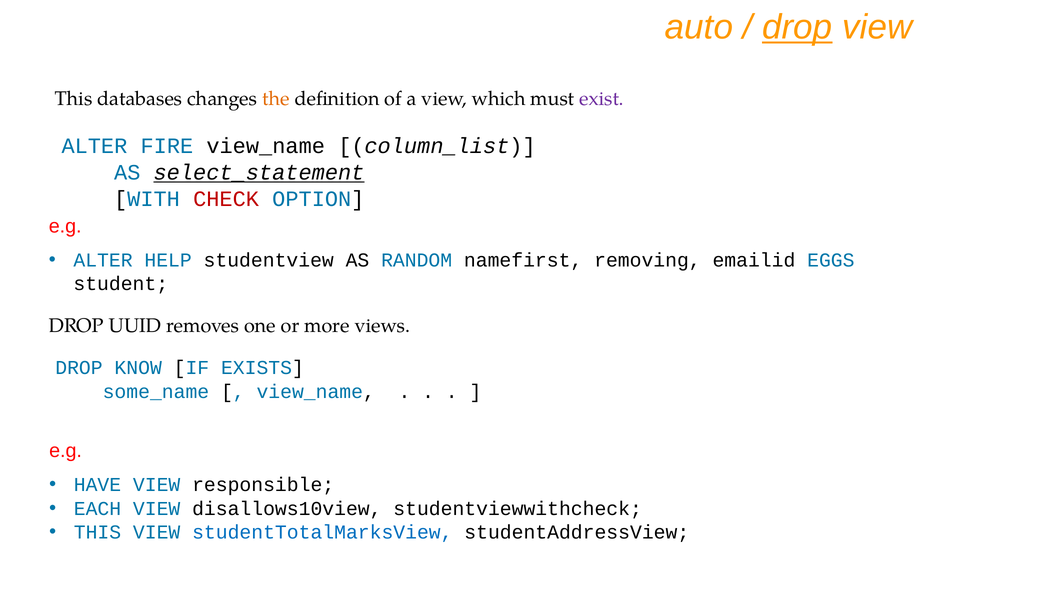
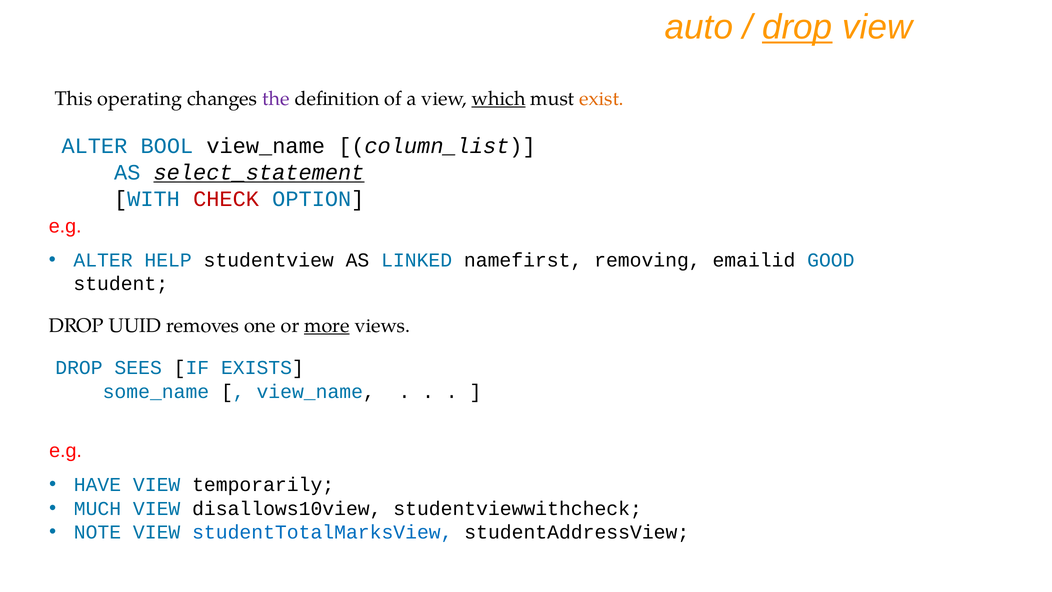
databases: databases -> operating
the colour: orange -> purple
which underline: none -> present
exist colour: purple -> orange
FIRE: FIRE -> BOOL
RANDOM: RANDOM -> LINKED
EGGS: EGGS -> GOOD
more underline: none -> present
KNOW: KNOW -> SEES
responsible: responsible -> temporarily
EACH: EACH -> MUCH
THIS at (97, 532): THIS -> NOTE
